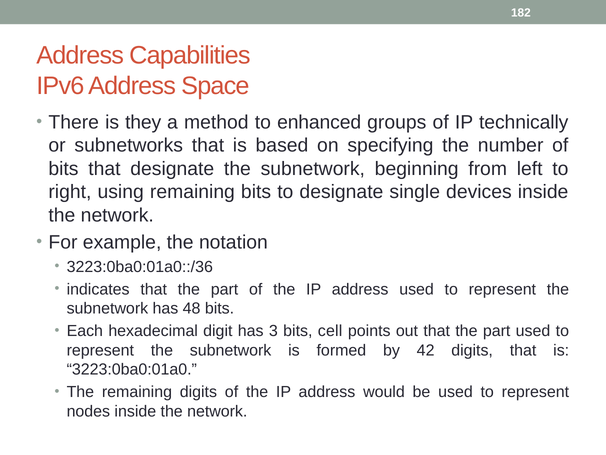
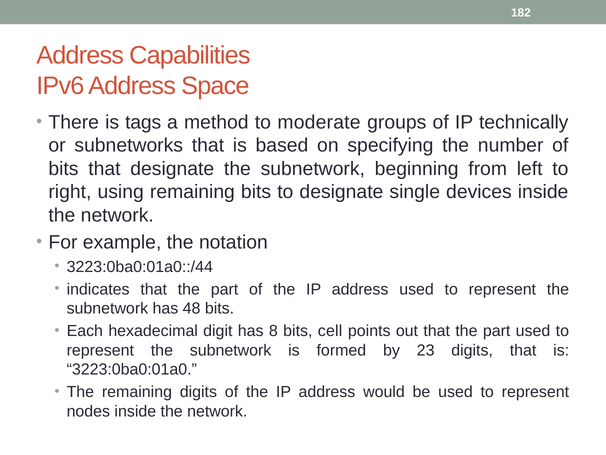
they: they -> tags
enhanced: enhanced -> moderate
3223:0ba0:01a0::/36: 3223:0ba0:01a0::/36 -> 3223:0ba0:01a0::/44
3: 3 -> 8
42: 42 -> 23
